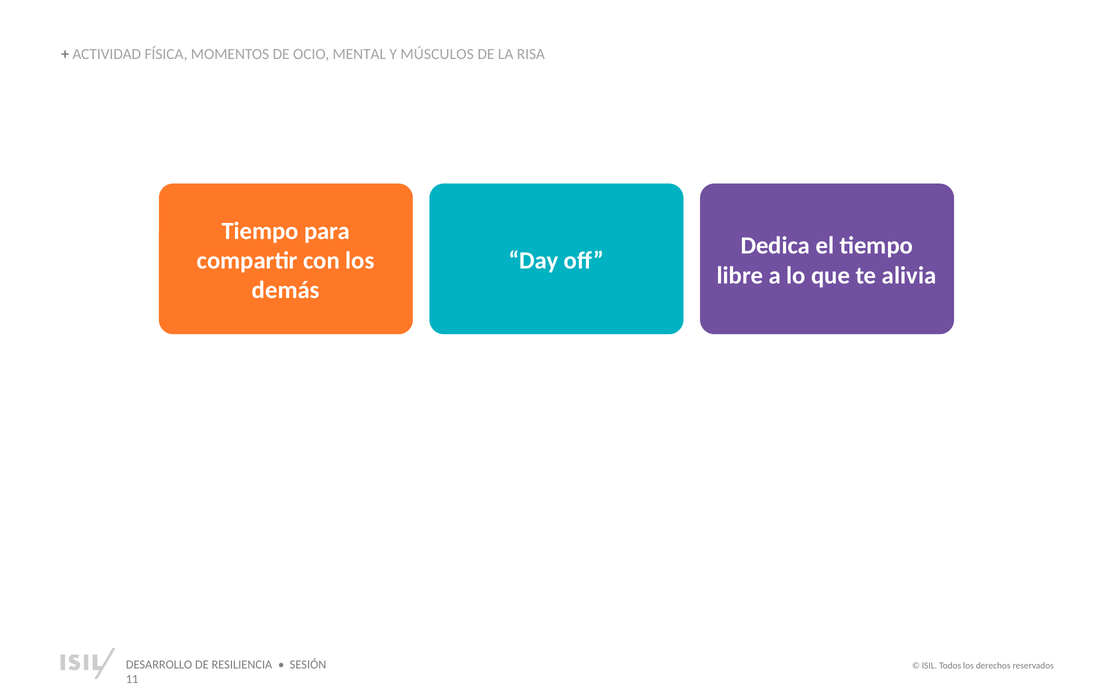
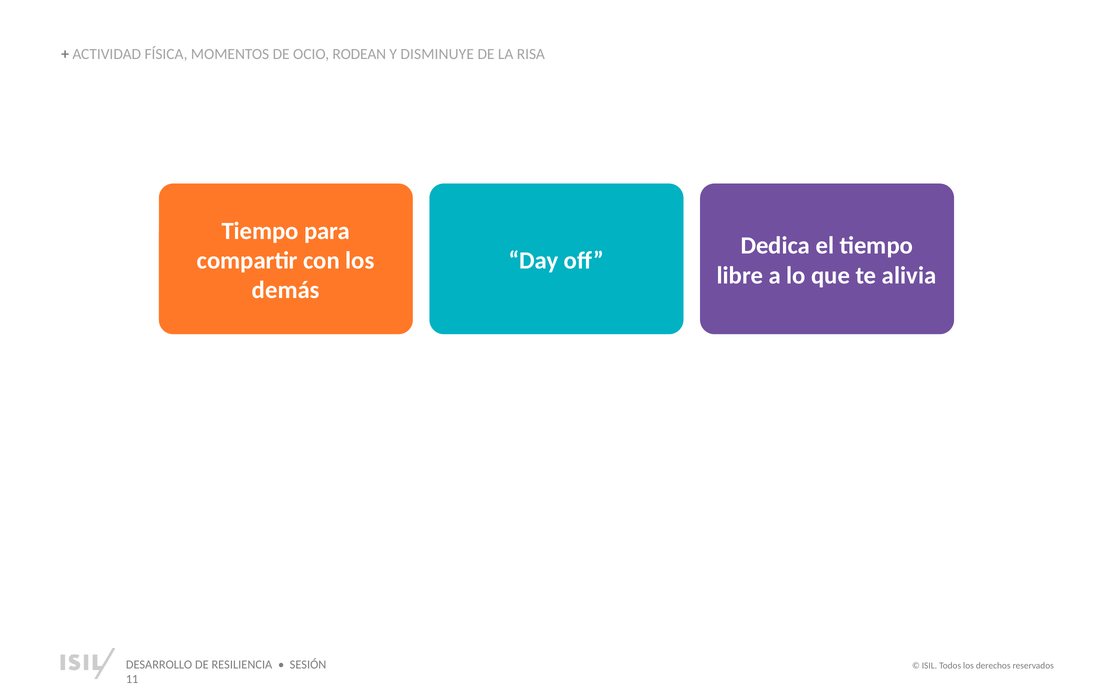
MENTAL: MENTAL -> RODEAN
MÚSCULOS: MÚSCULOS -> DISMINUYE
